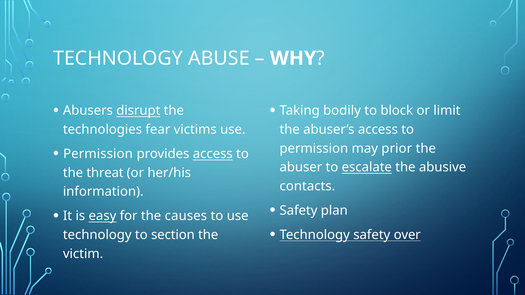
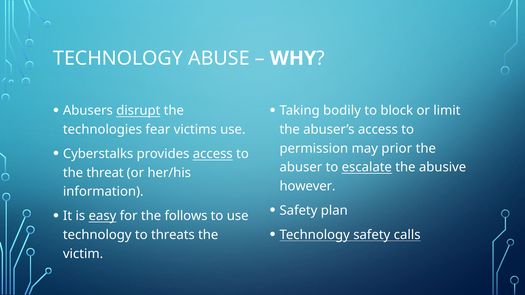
Permission at (98, 154): Permission -> Cyberstalks
contacts: contacts -> however
causes: causes -> follows
over: over -> calls
section: section -> threats
